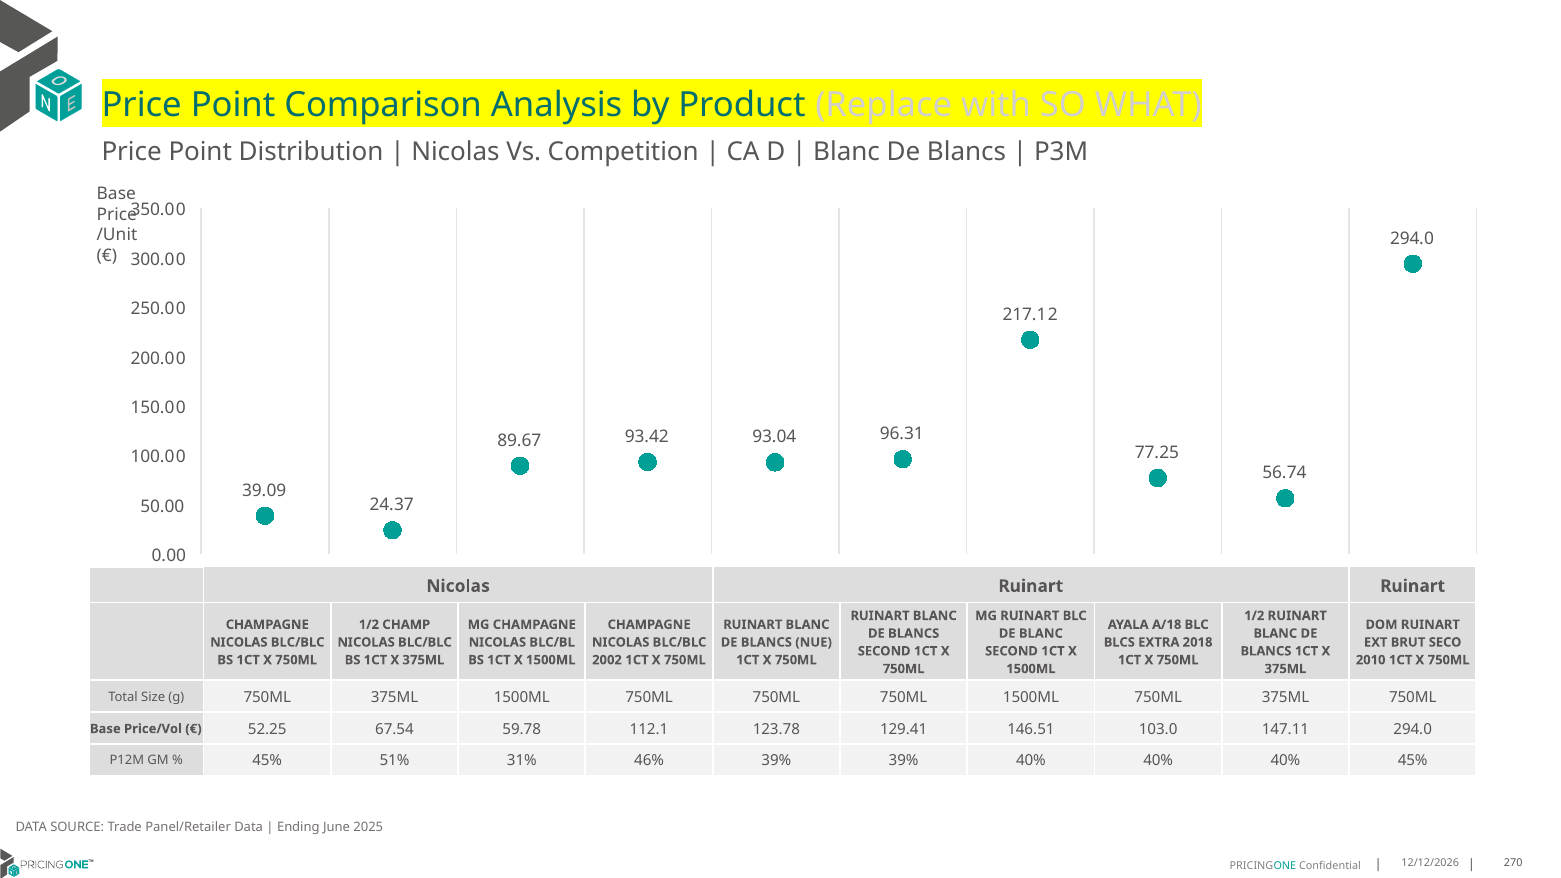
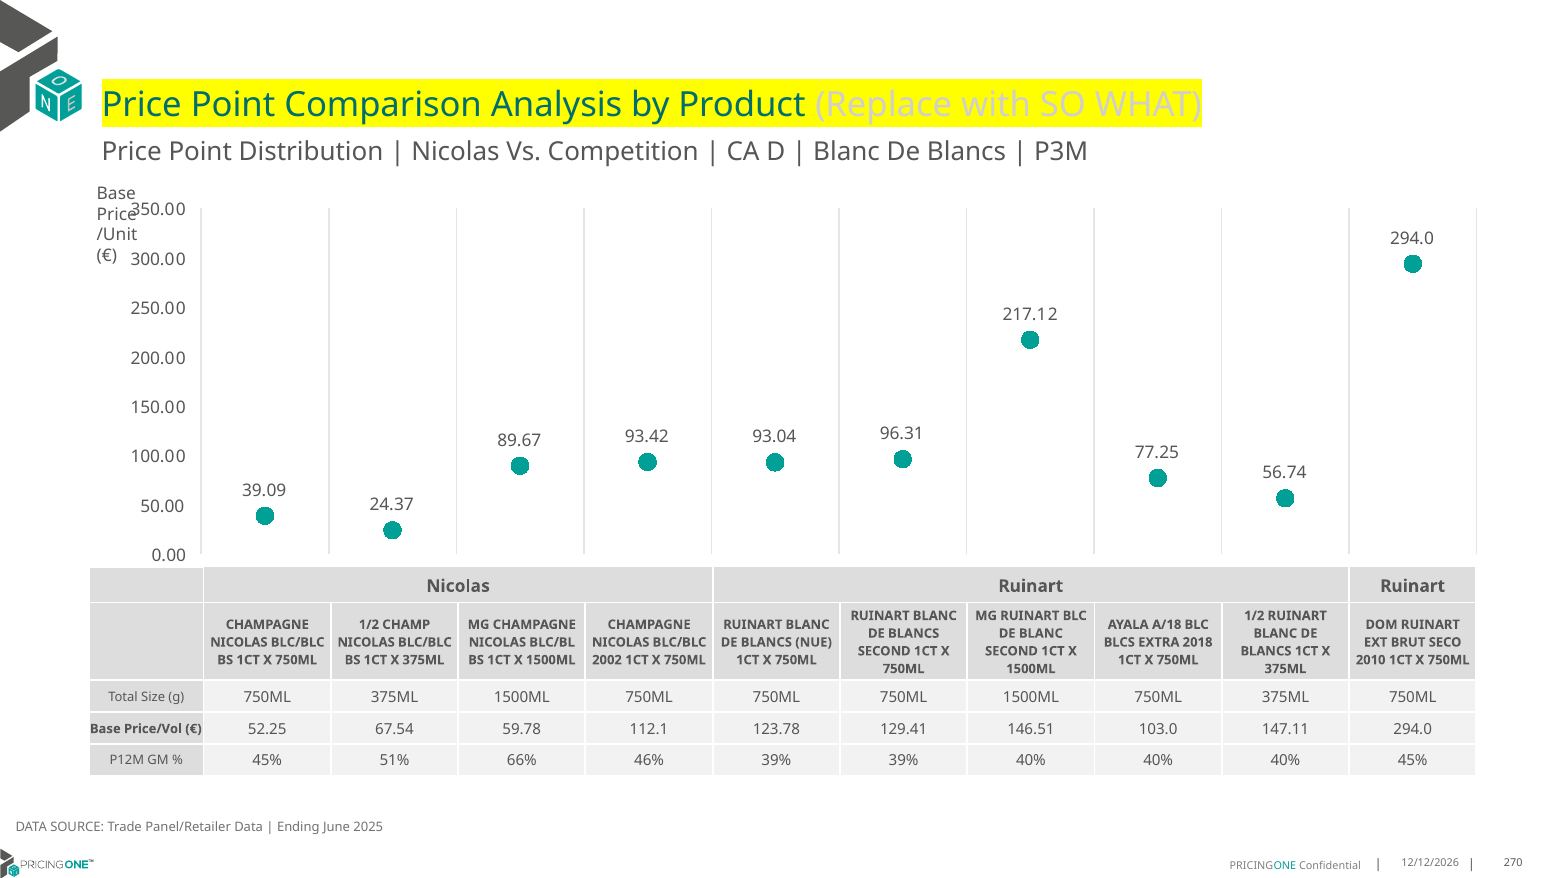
31%: 31% -> 66%
